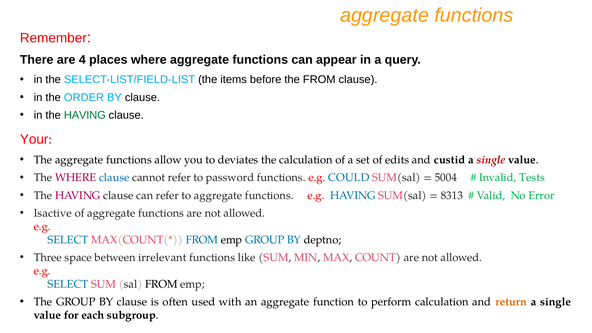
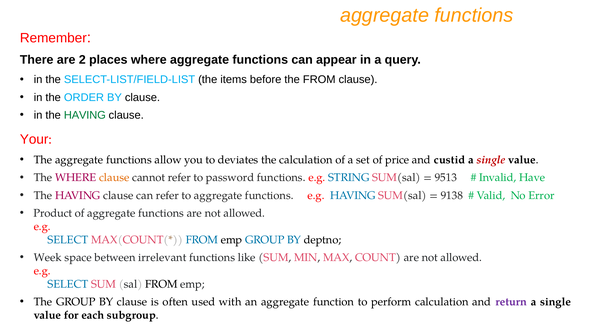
4: 4 -> 2
edits: edits -> price
clause at (114, 178) colour: blue -> orange
COULD: COULD -> STRING
5004: 5004 -> 9513
Tests: Tests -> Have
8313: 8313 -> 9138
Isactive: Isactive -> Product
Three: Three -> Week
return colour: orange -> purple
